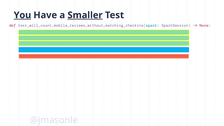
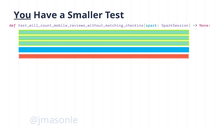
Smaller underline: present -> none
